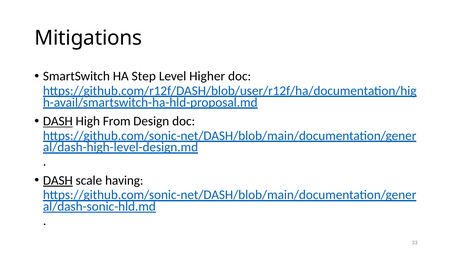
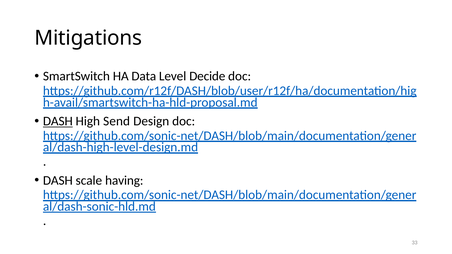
Step: Step -> Data
Higher: Higher -> Decide
From: From -> Send
DASH at (58, 181) underline: present -> none
